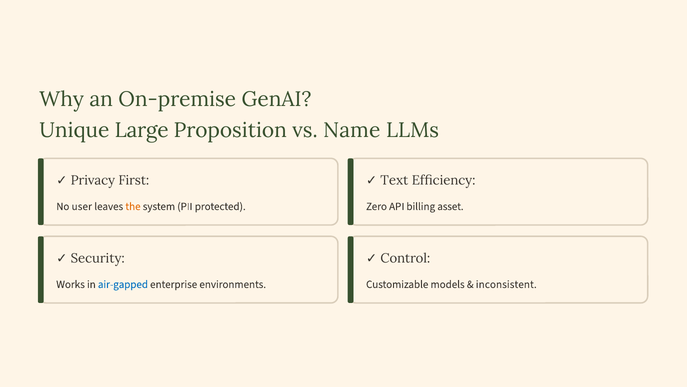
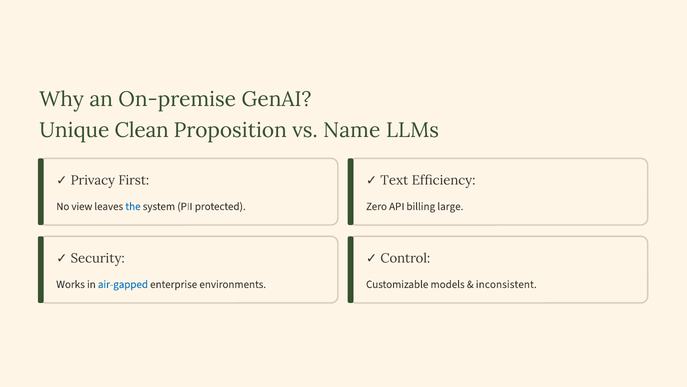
Large: Large -> Clean
user: user -> view
the colour: orange -> blue
asset: asset -> large
